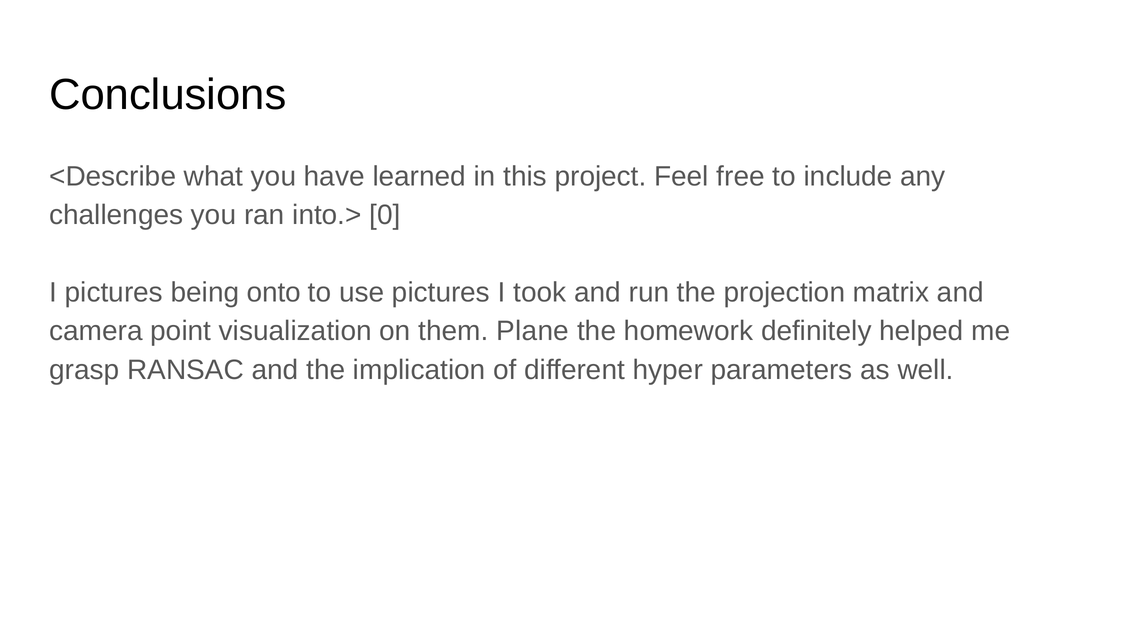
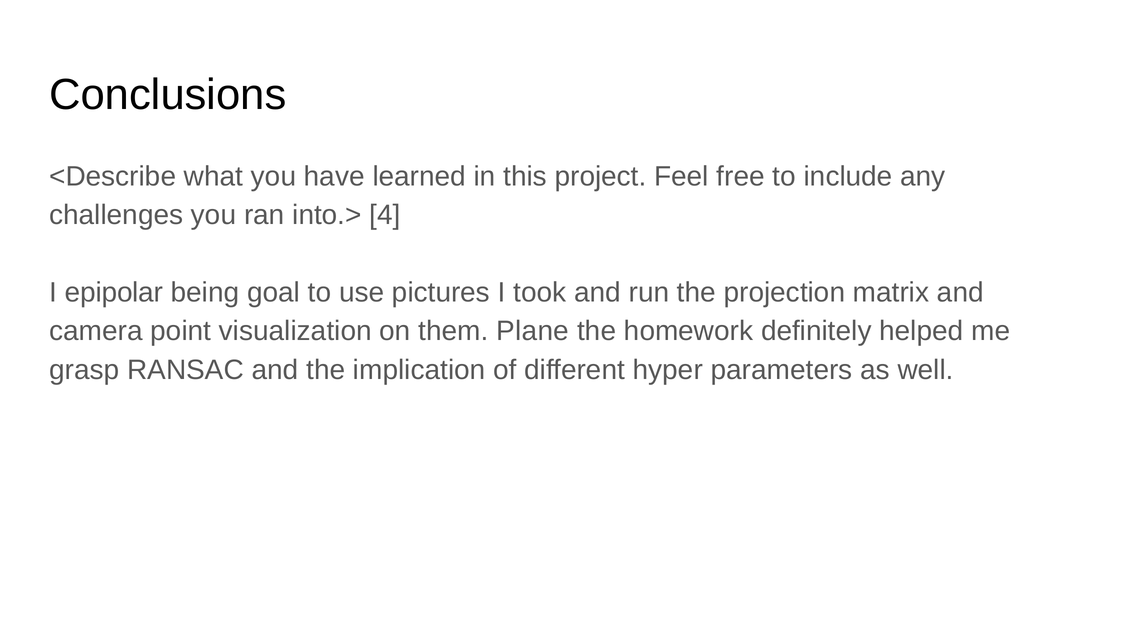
0: 0 -> 4
I pictures: pictures -> epipolar
onto: onto -> goal
